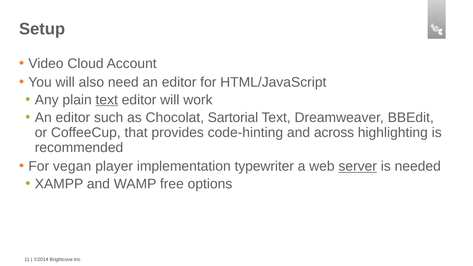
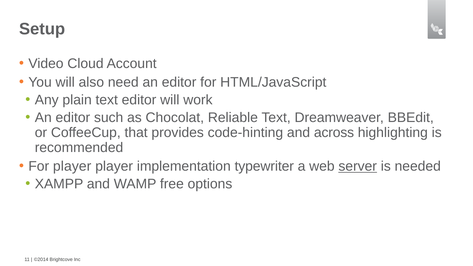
text at (107, 100) underline: present -> none
Sartorial: Sartorial -> Reliable
For vegan: vegan -> player
